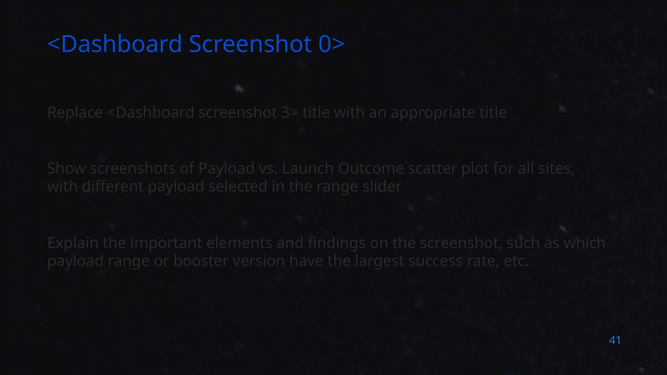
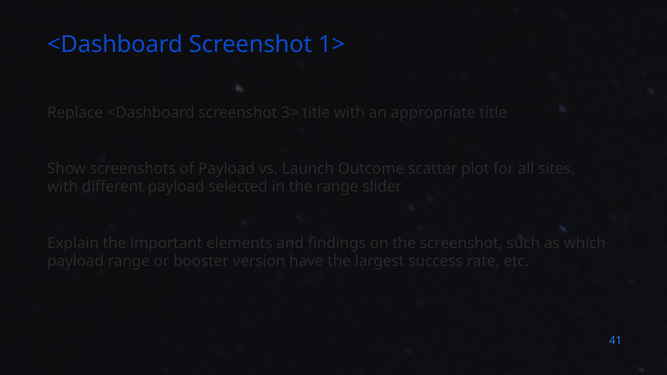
0>: 0> -> 1>
